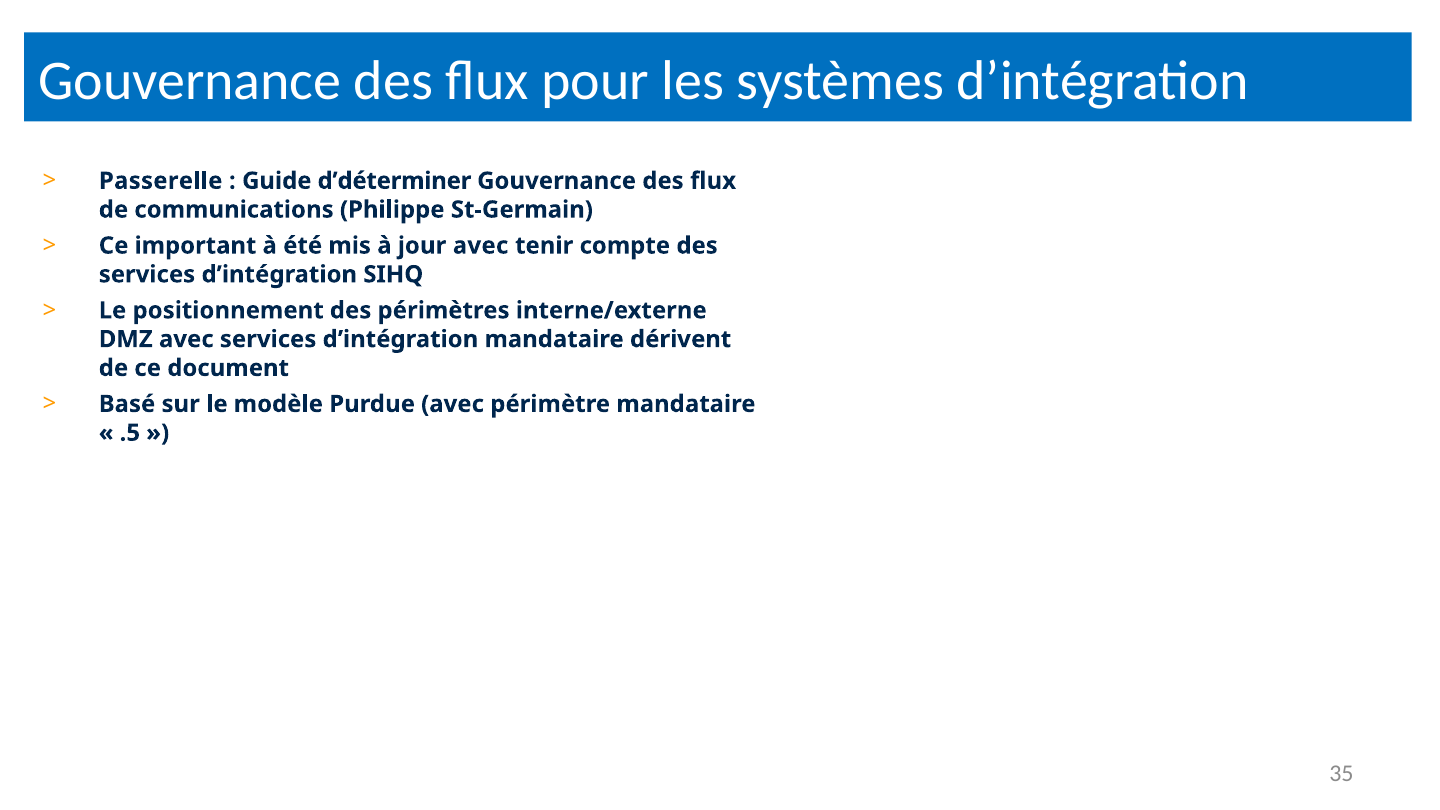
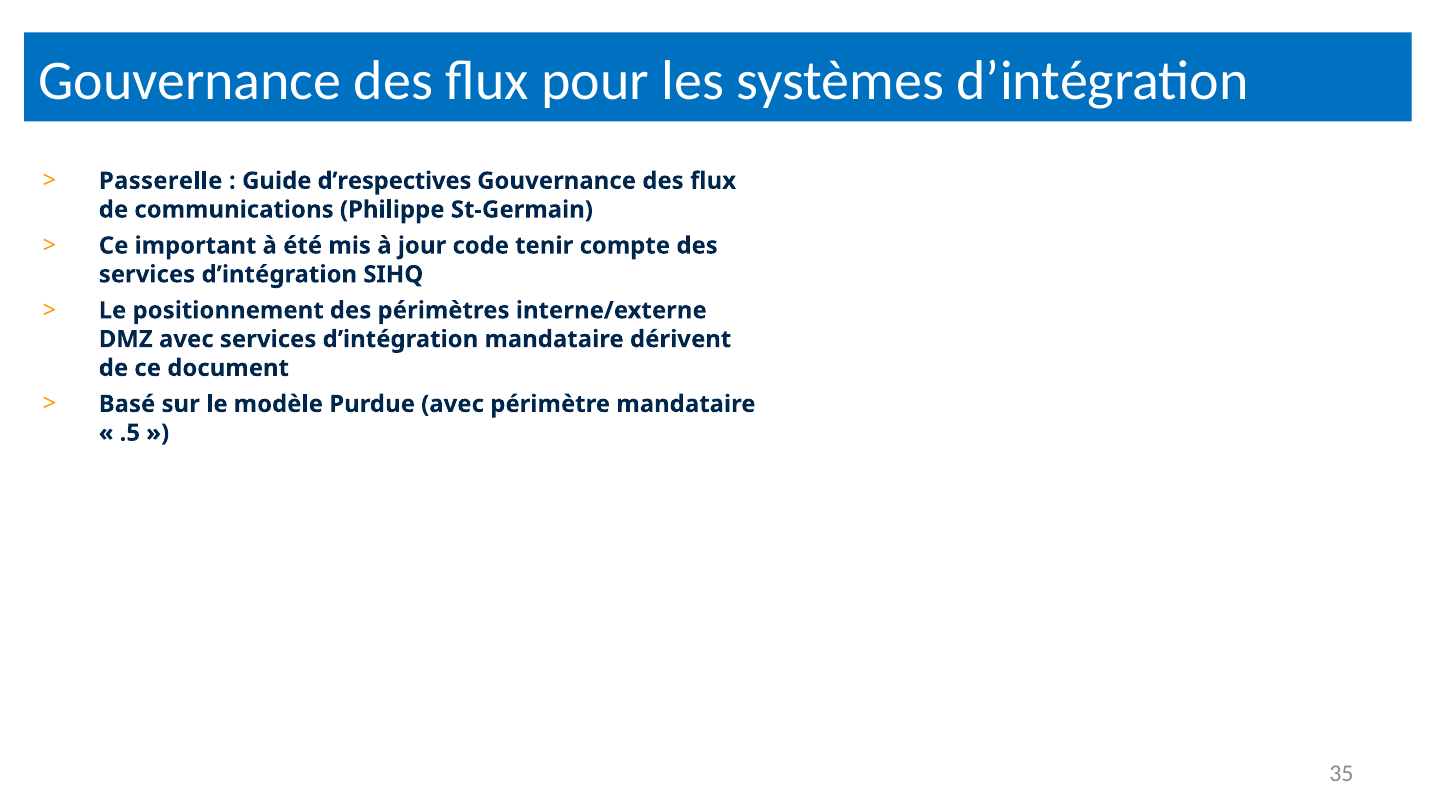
d’déterminer: d’déterminer -> d’respectives
jour avec: avec -> code
